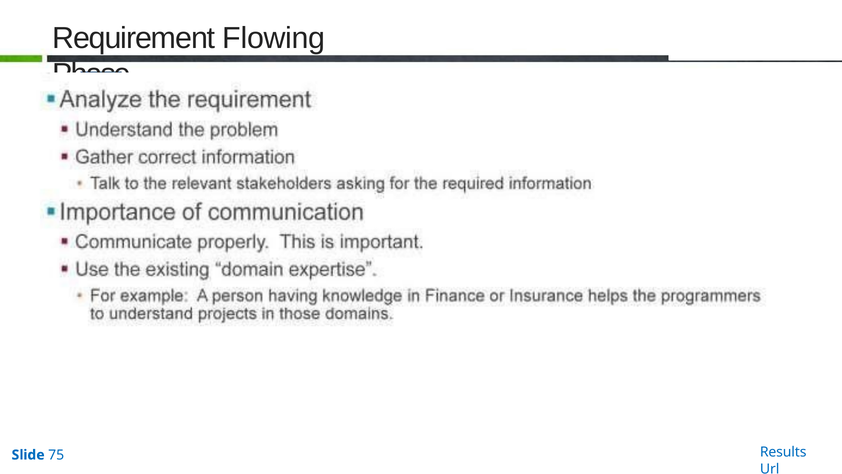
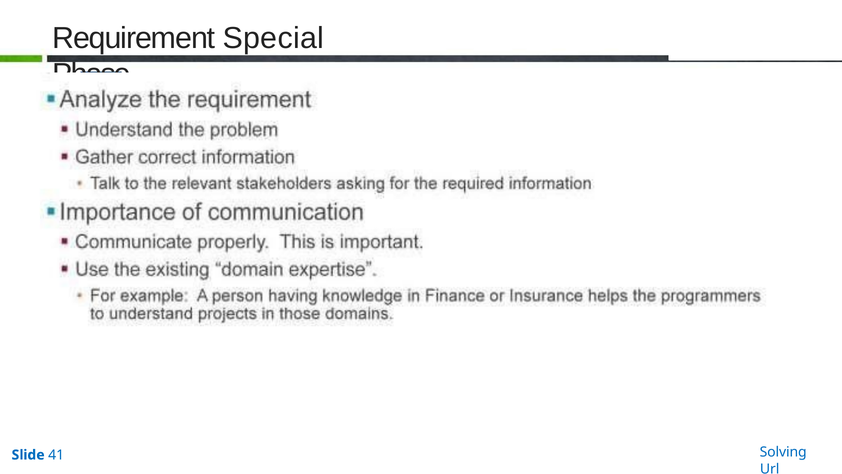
Flowing: Flowing -> Special
Results: Results -> Solving
75: 75 -> 41
